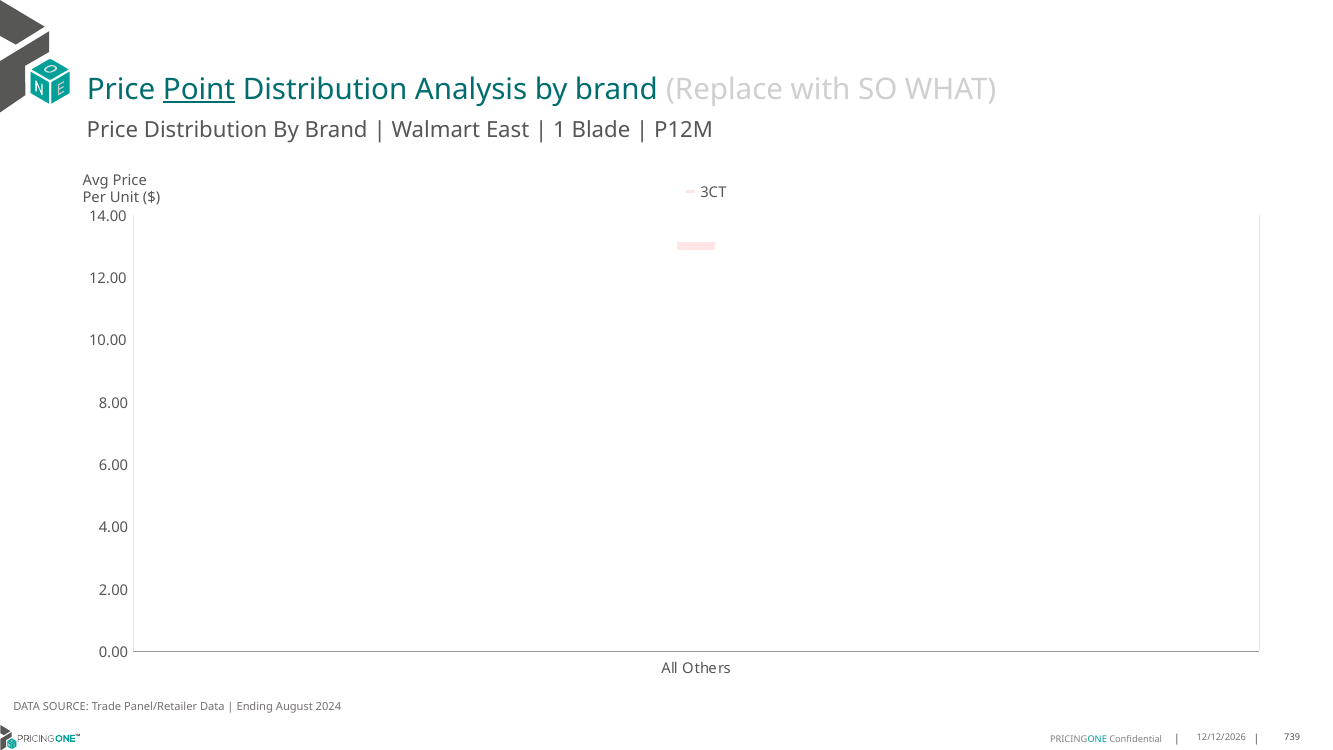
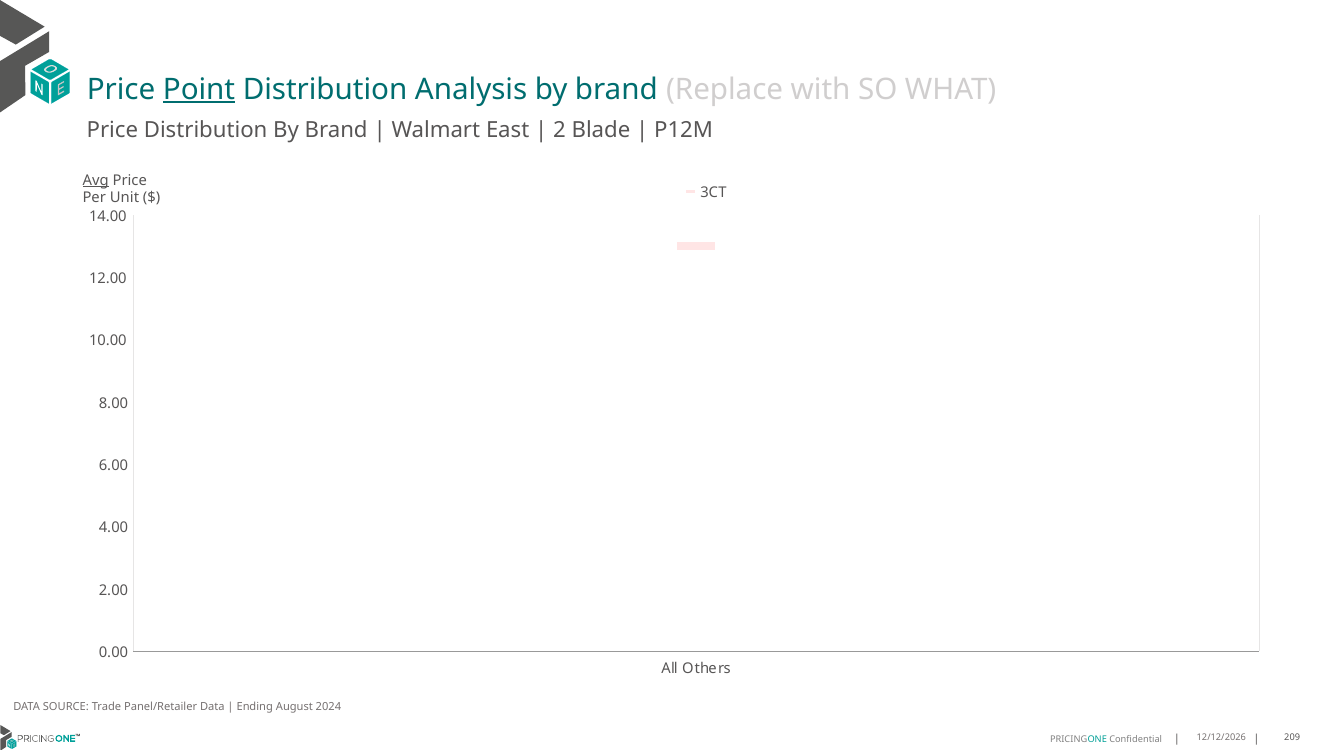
1: 1 -> 2
Avg underline: none -> present
739: 739 -> 209
